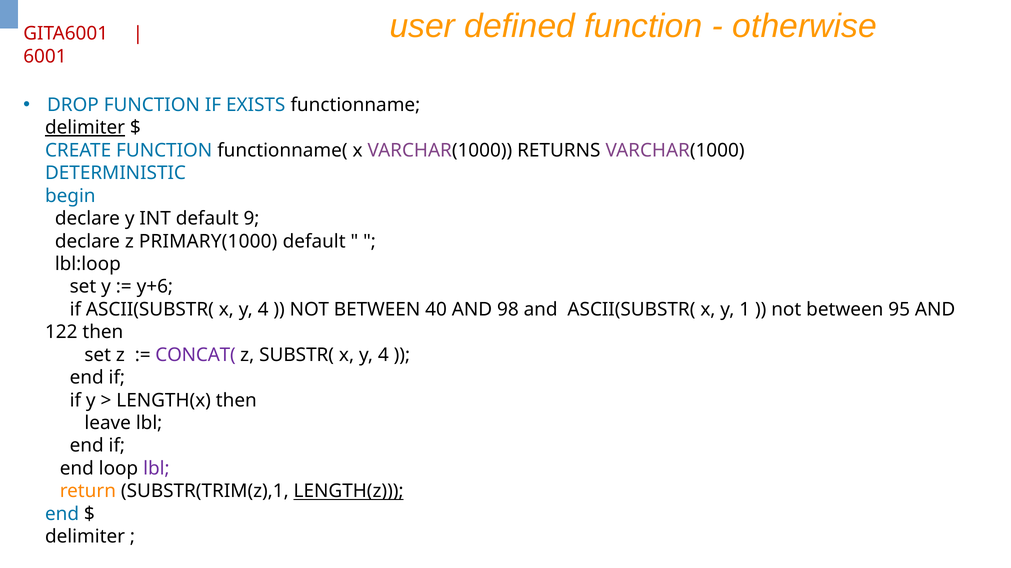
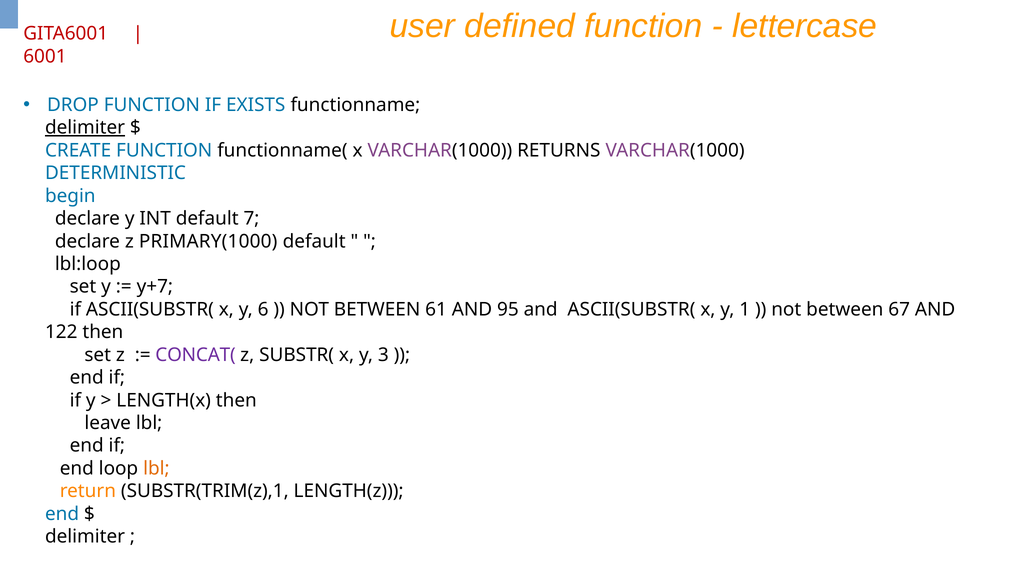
otherwise: otherwise -> lettercase
9: 9 -> 7
y+6: y+6 -> y+7
ASCII(SUBSTR( x y 4: 4 -> 6
40: 40 -> 61
98: 98 -> 95
95: 95 -> 67
SUBSTR( x y 4: 4 -> 3
lbl at (156, 469) colour: purple -> orange
LENGTH(z underline: present -> none
